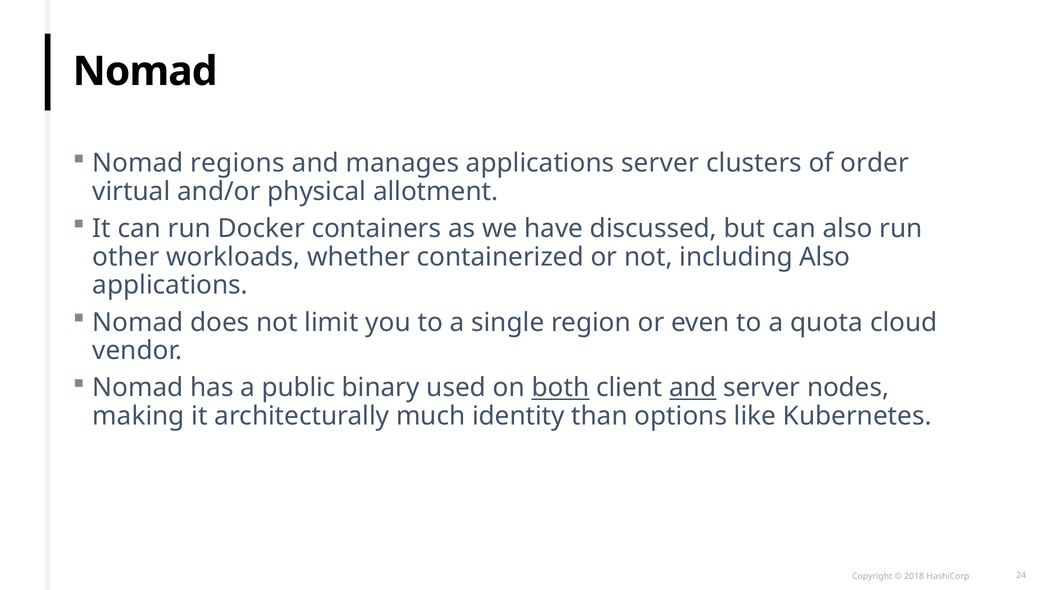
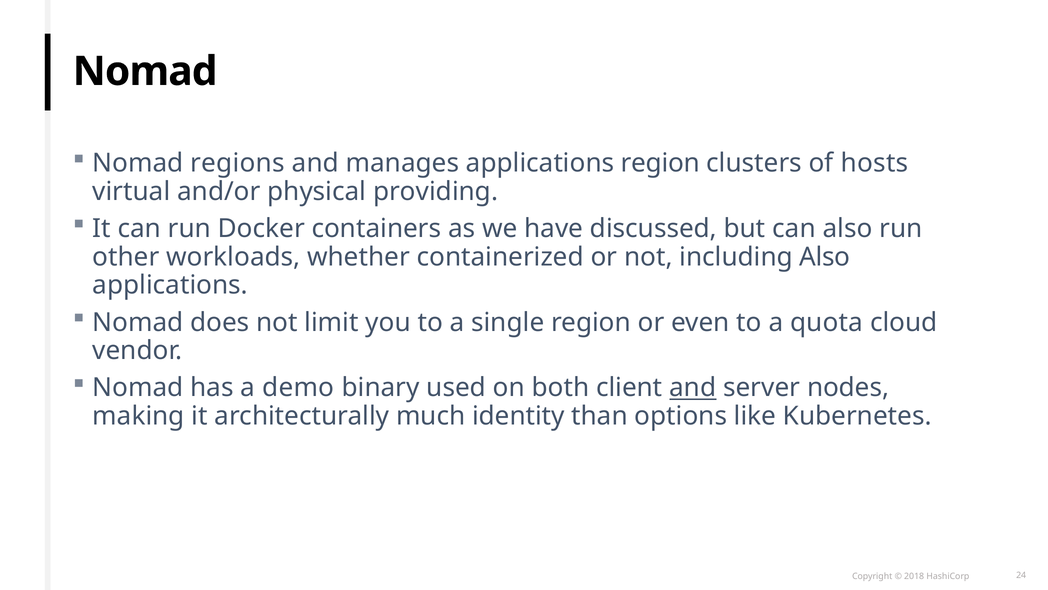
applications server: server -> region
order: order -> hosts
allotment: allotment -> providing
public: public -> demo
both underline: present -> none
